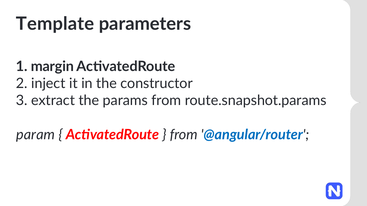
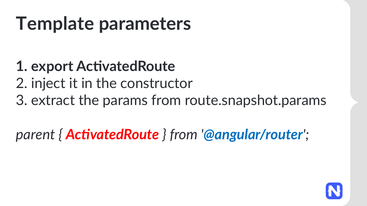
margin: margin -> export
param: param -> parent
